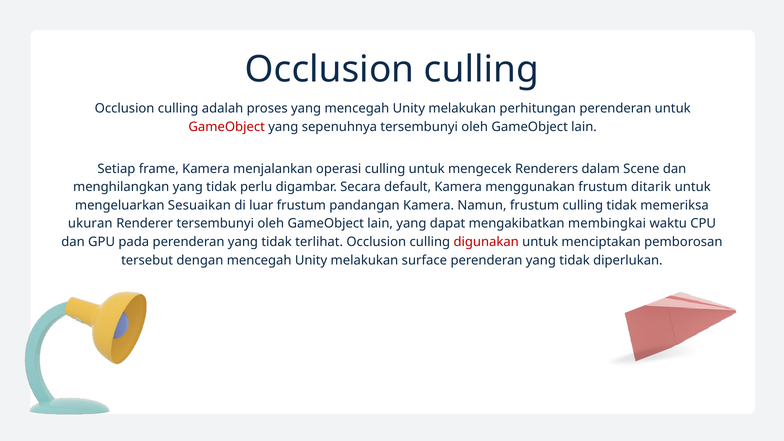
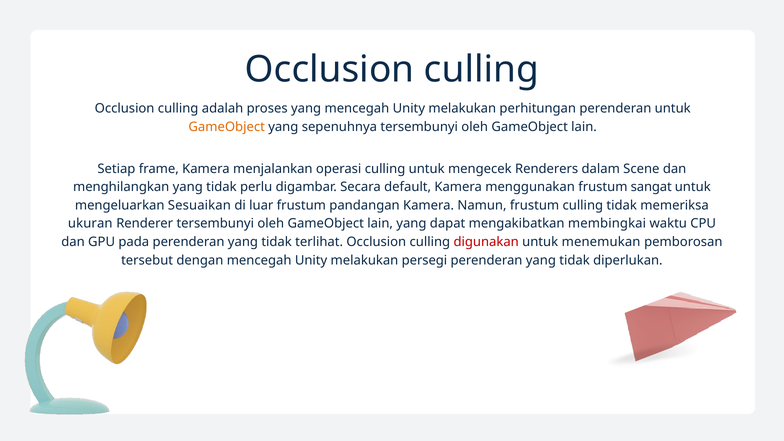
GameObject at (227, 127) colour: red -> orange
ditarik: ditarik -> sangat
menciptakan: menciptakan -> menemukan
surface: surface -> persegi
